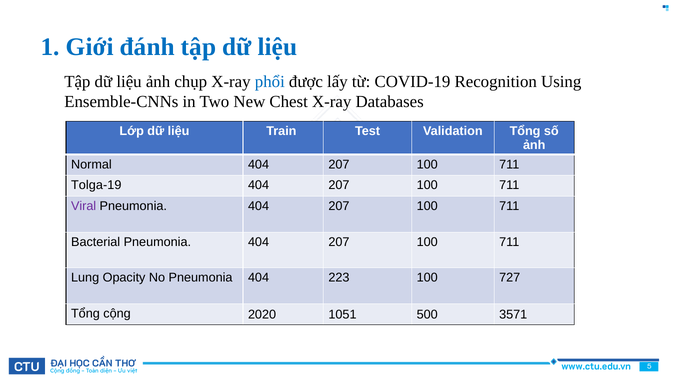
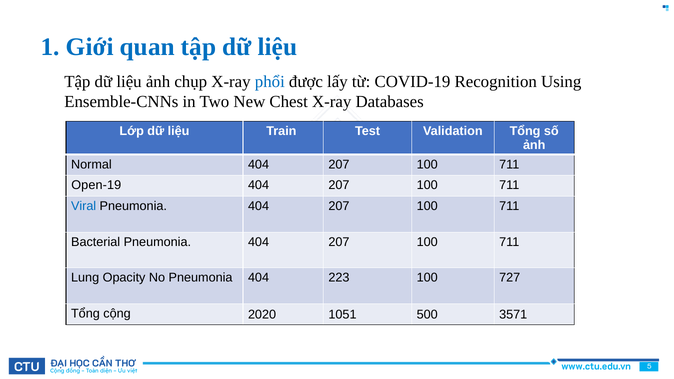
đánh: đánh -> quan
Tolga-19: Tolga-19 -> Open-19
Viral colour: purple -> blue
